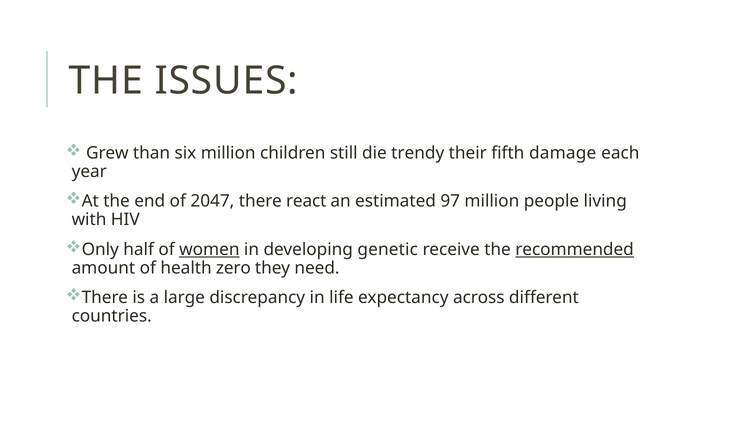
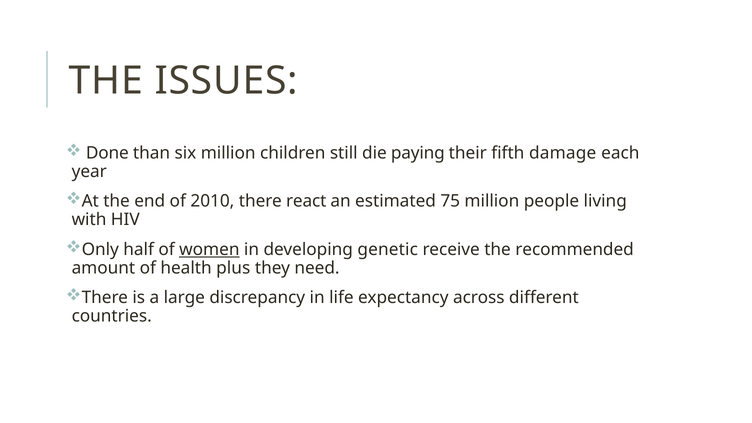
Grew: Grew -> Done
trendy: trendy -> paying
2047: 2047 -> 2010
97: 97 -> 75
recommended underline: present -> none
zero: zero -> plus
